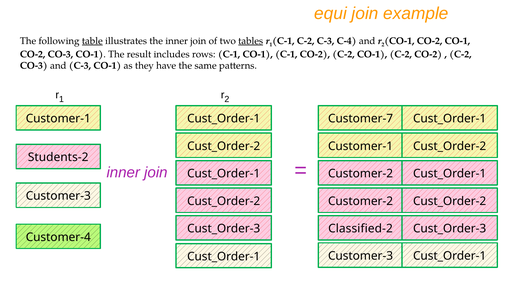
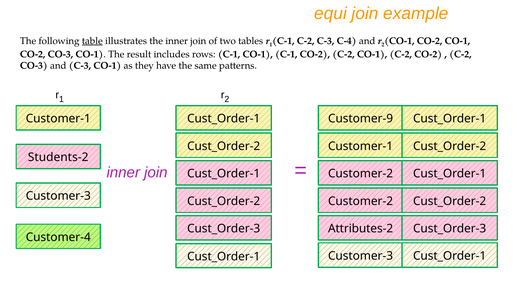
tables underline: present -> none
Customer-7: Customer-7 -> Customer-9
Classified-2: Classified-2 -> Attributes-2
